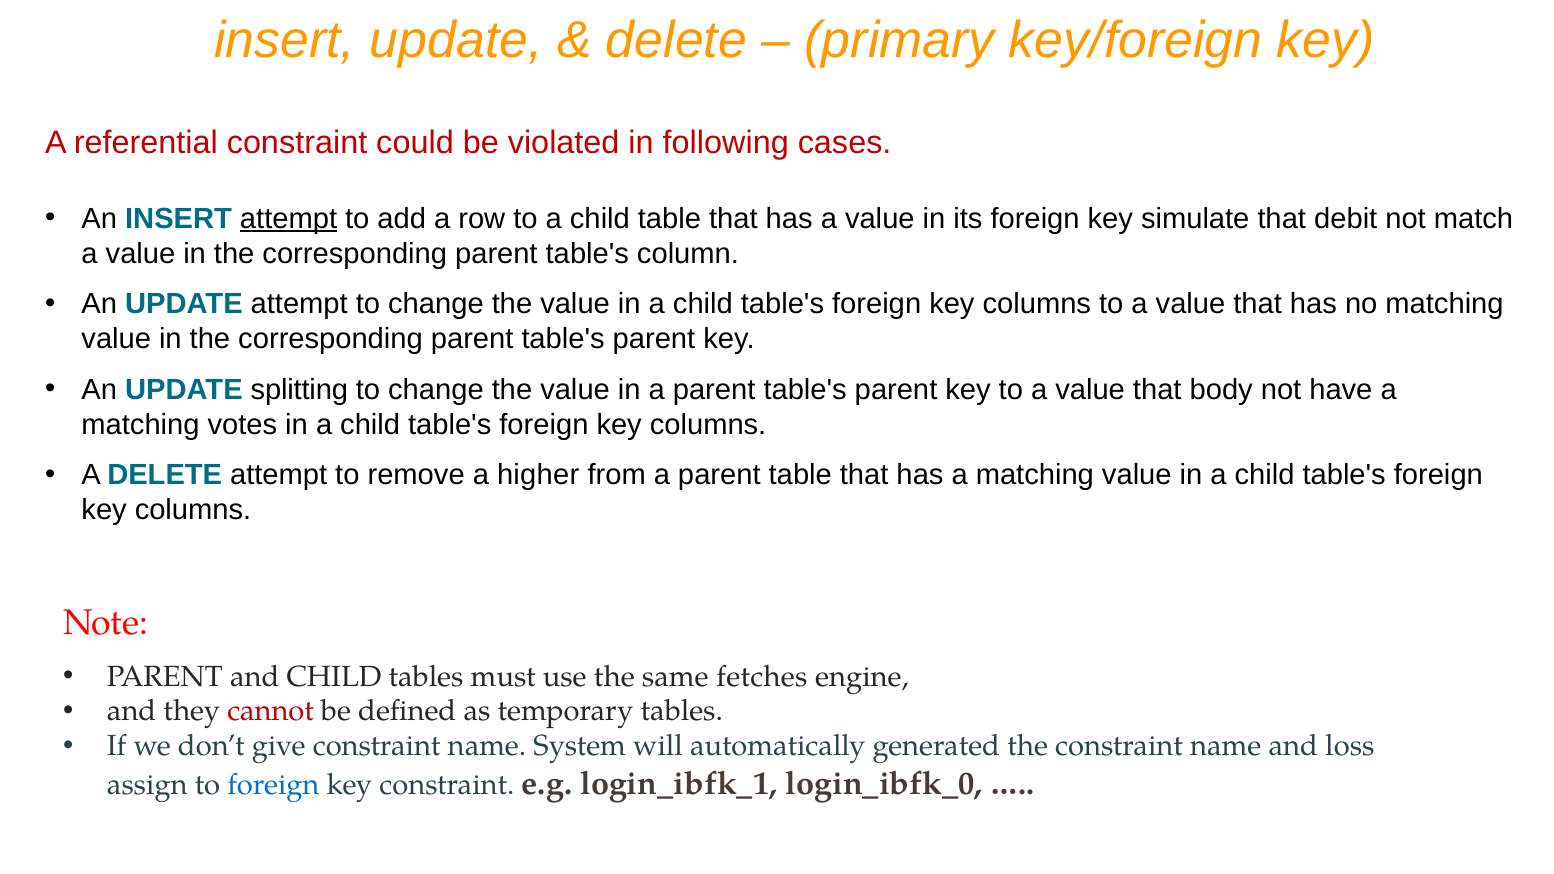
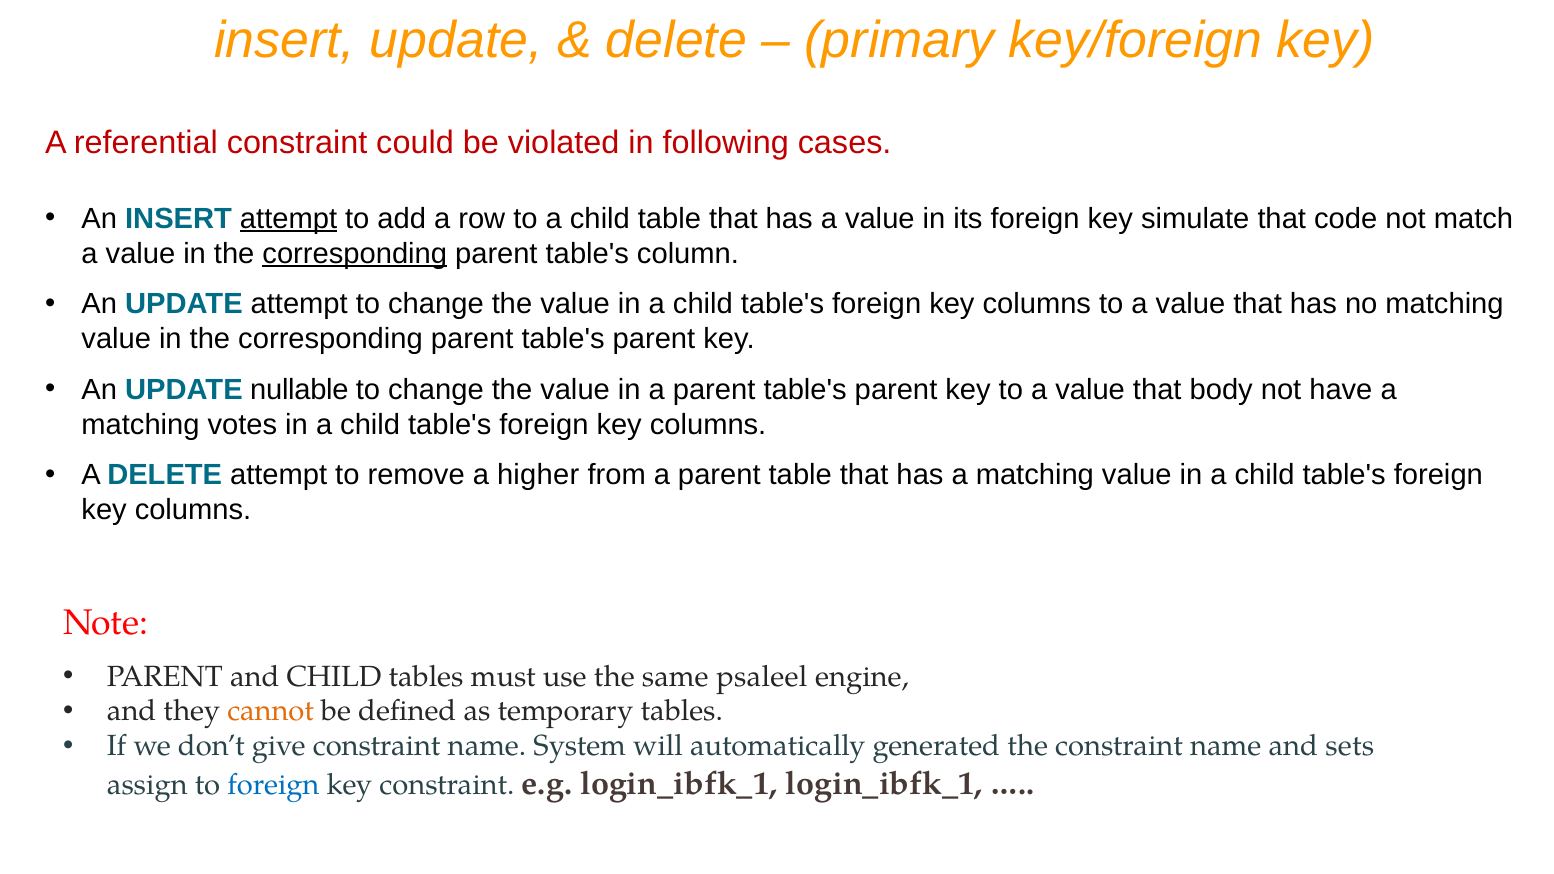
debit: debit -> code
corresponding at (355, 254) underline: none -> present
splitting: splitting -> nullable
fetches: fetches -> psaleel
cannot colour: red -> orange
loss: loss -> sets
login_ibfk_1 login_ibfk_0: login_ibfk_0 -> login_ibfk_1
